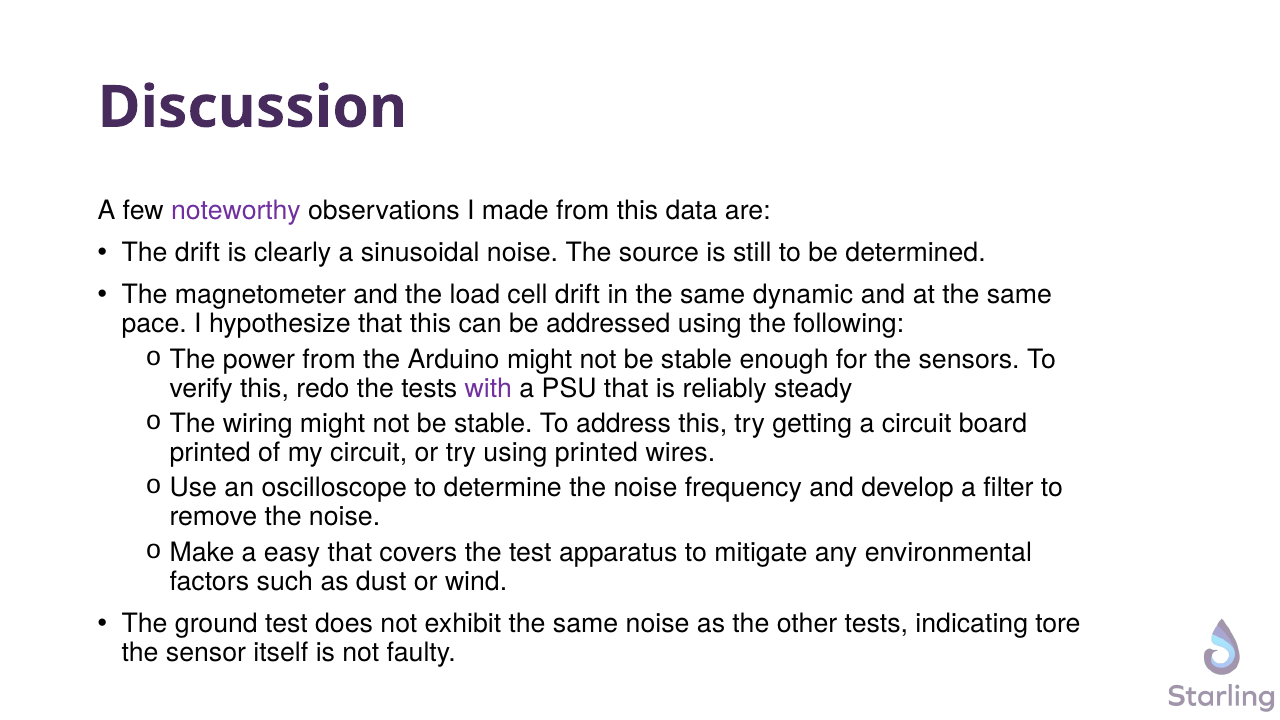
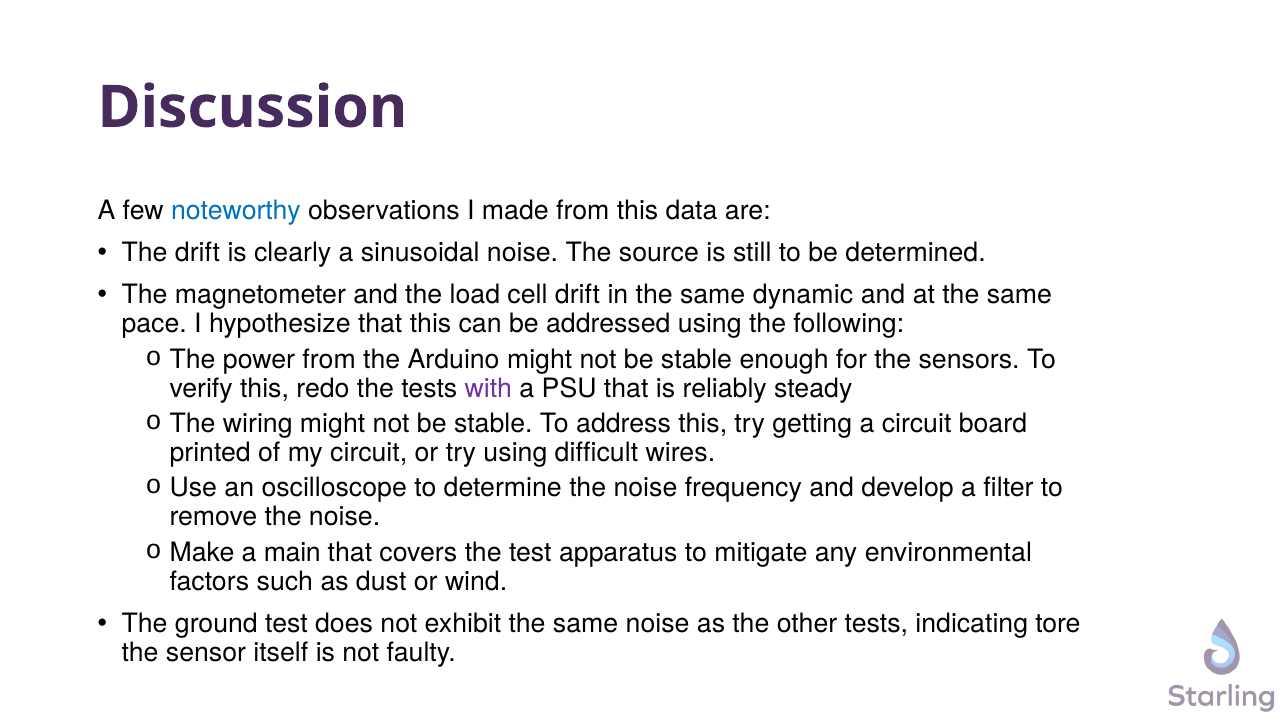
noteworthy colour: purple -> blue
using printed: printed -> difficult
easy: easy -> main
